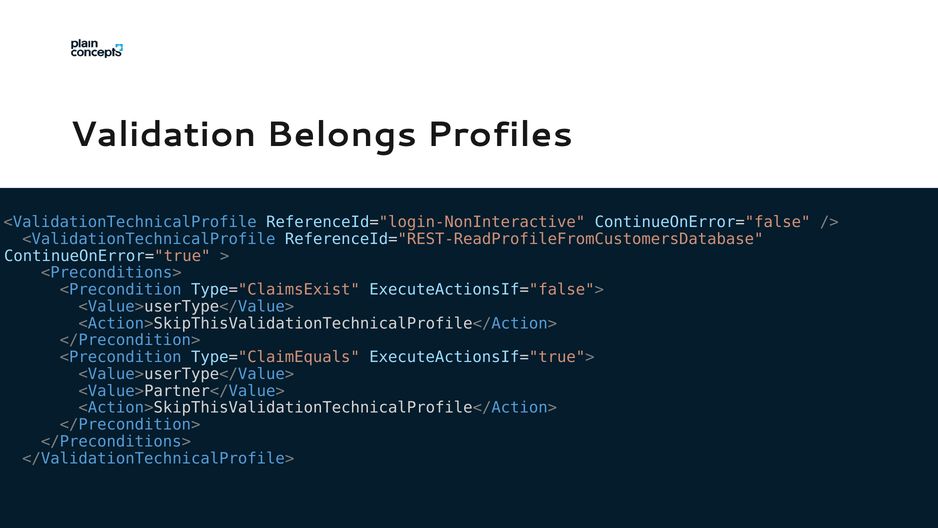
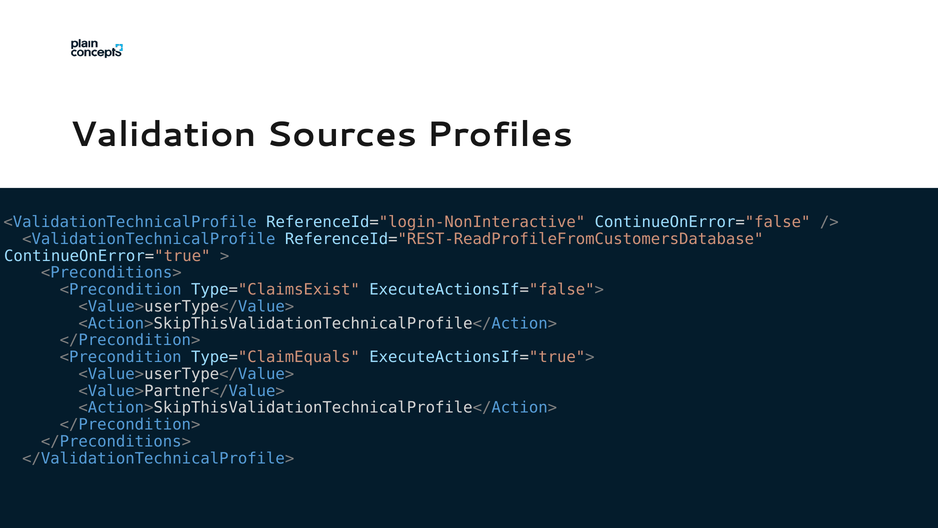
Belongs: Belongs -> Sources
